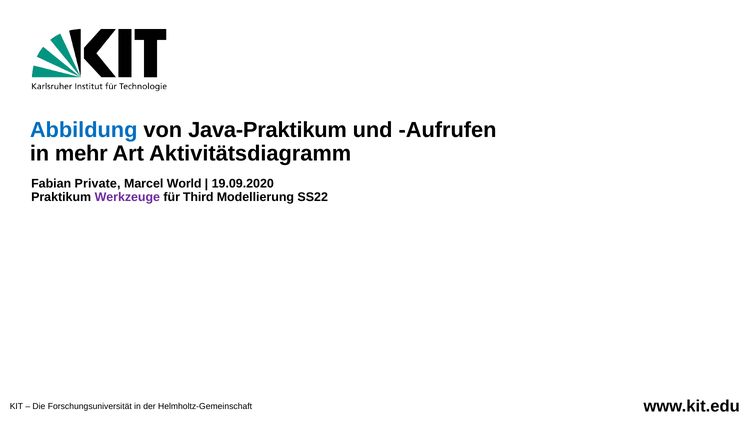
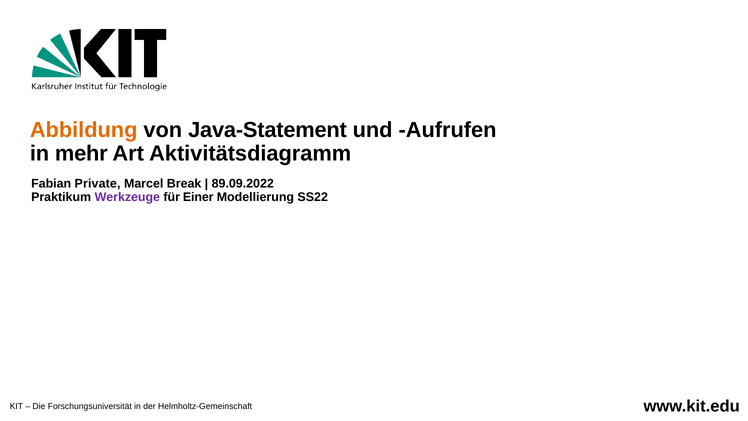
Abbildung colour: blue -> orange
Java-Praktikum: Java-Praktikum -> Java-Statement
World: World -> Break
19.09.2020: 19.09.2020 -> 89.09.2022
Third: Third -> Einer
